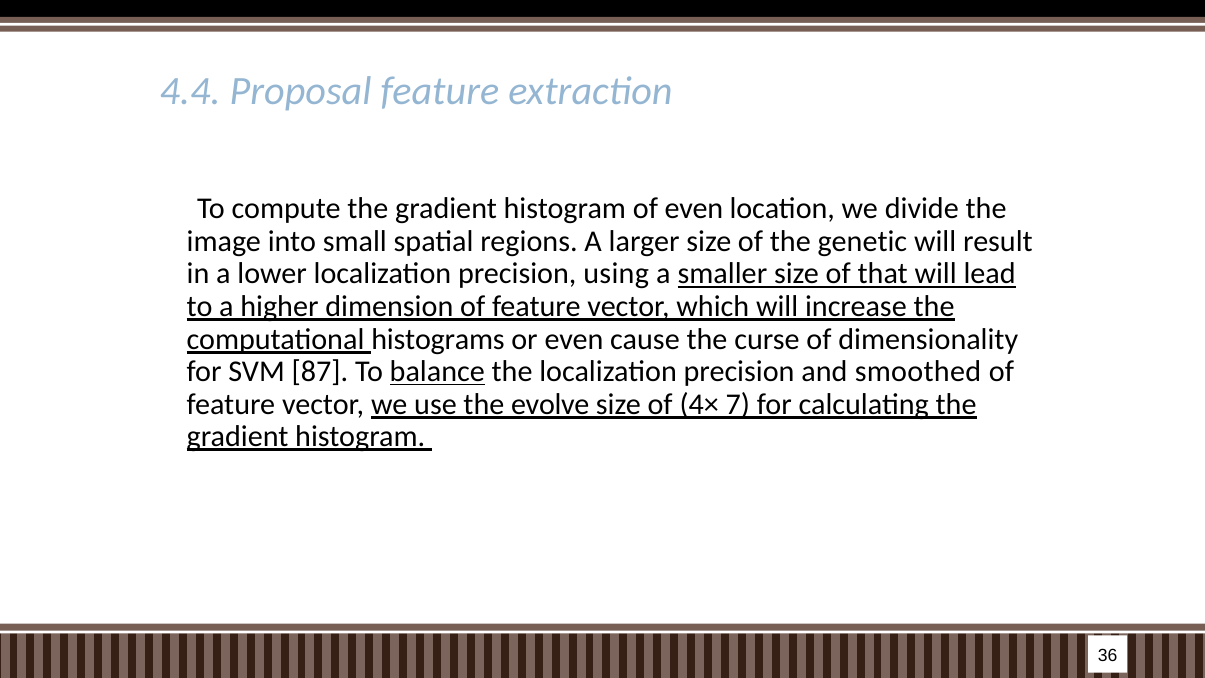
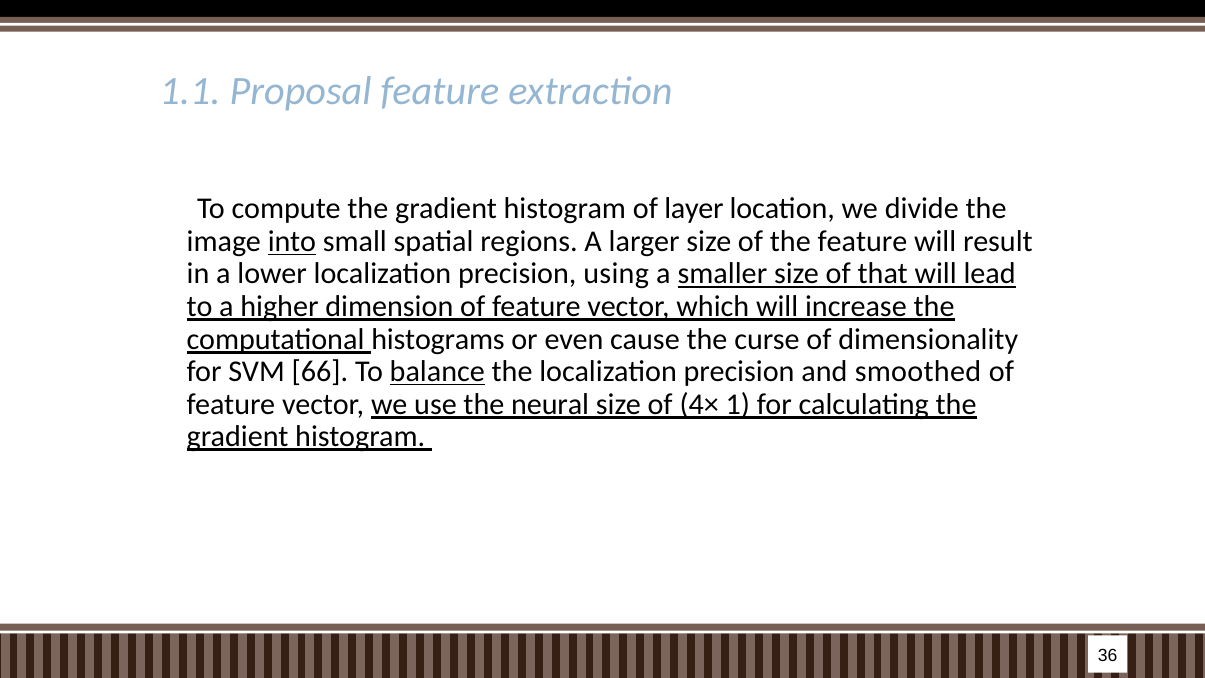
4.4: 4.4 -> 1.1
of even: even -> layer
into underline: none -> present
the genetic: genetic -> feature
87: 87 -> 66
evolve: evolve -> neural
7: 7 -> 1
